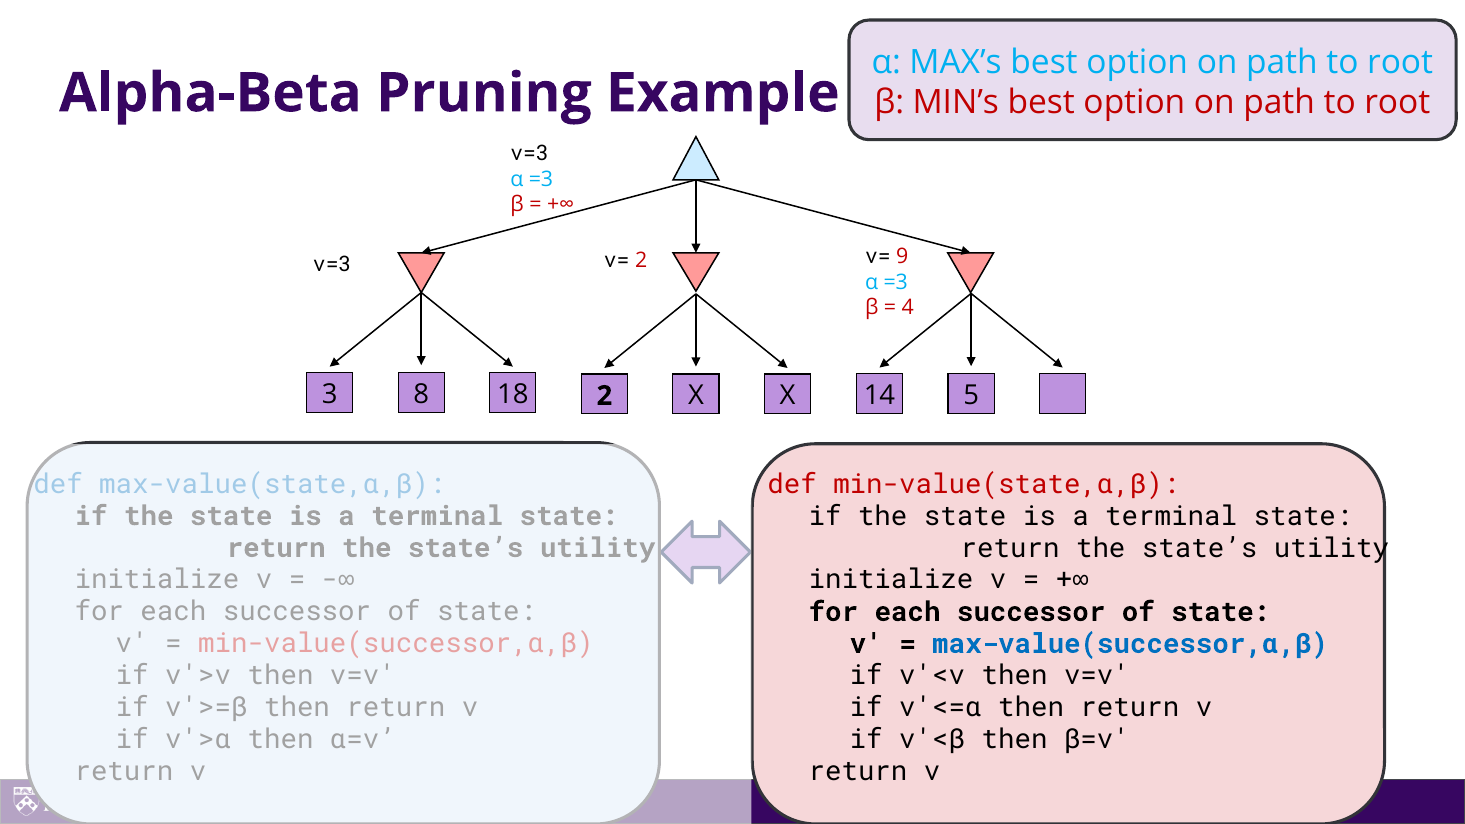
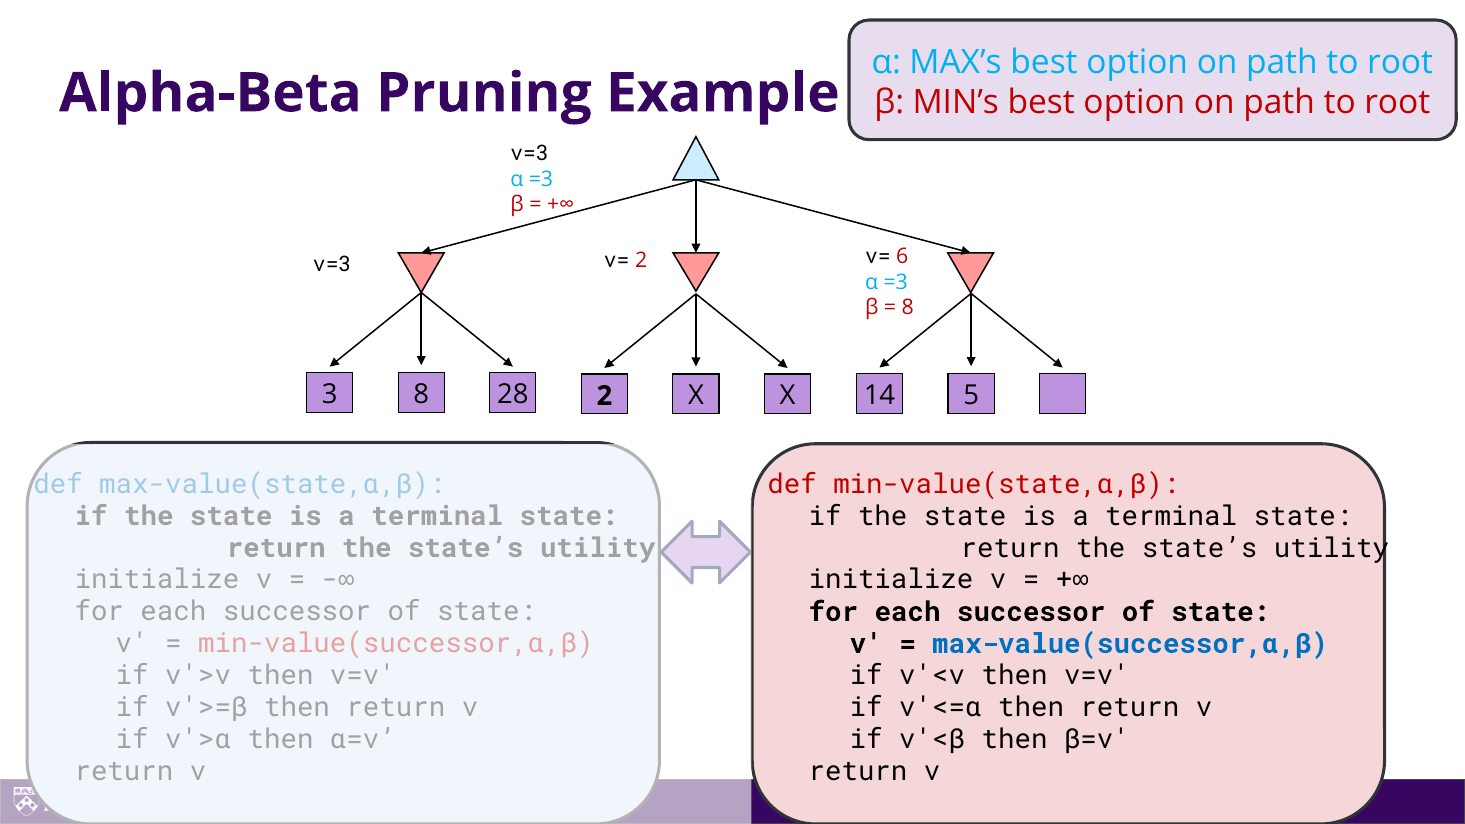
9: 9 -> 6
4 at (908, 308): 4 -> 8
18: 18 -> 28
